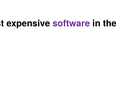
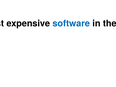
software colour: purple -> blue
